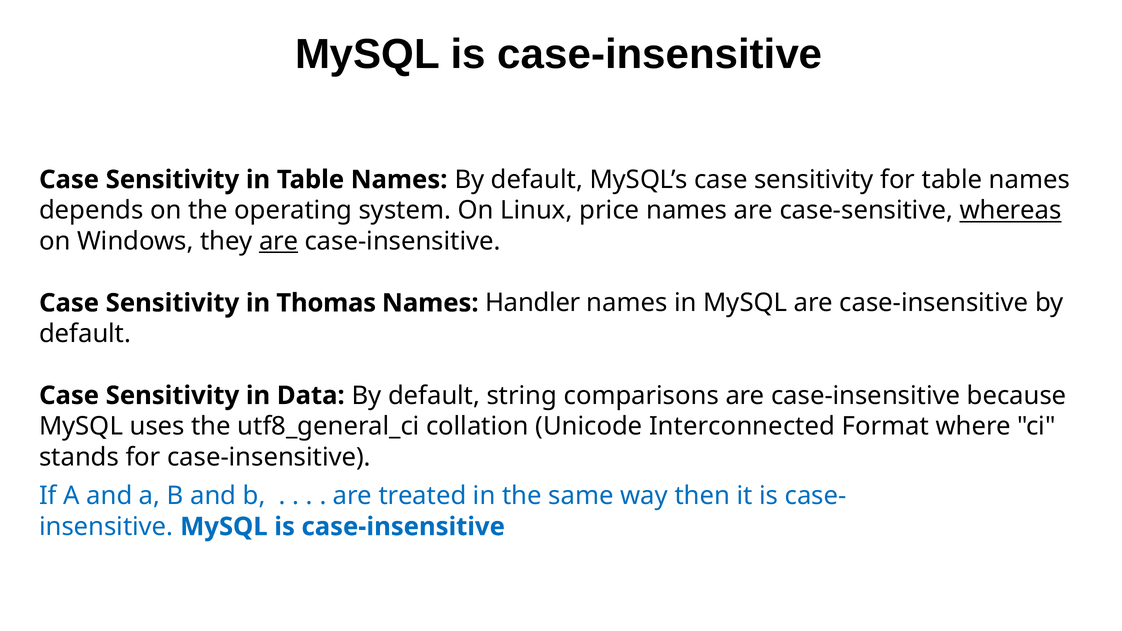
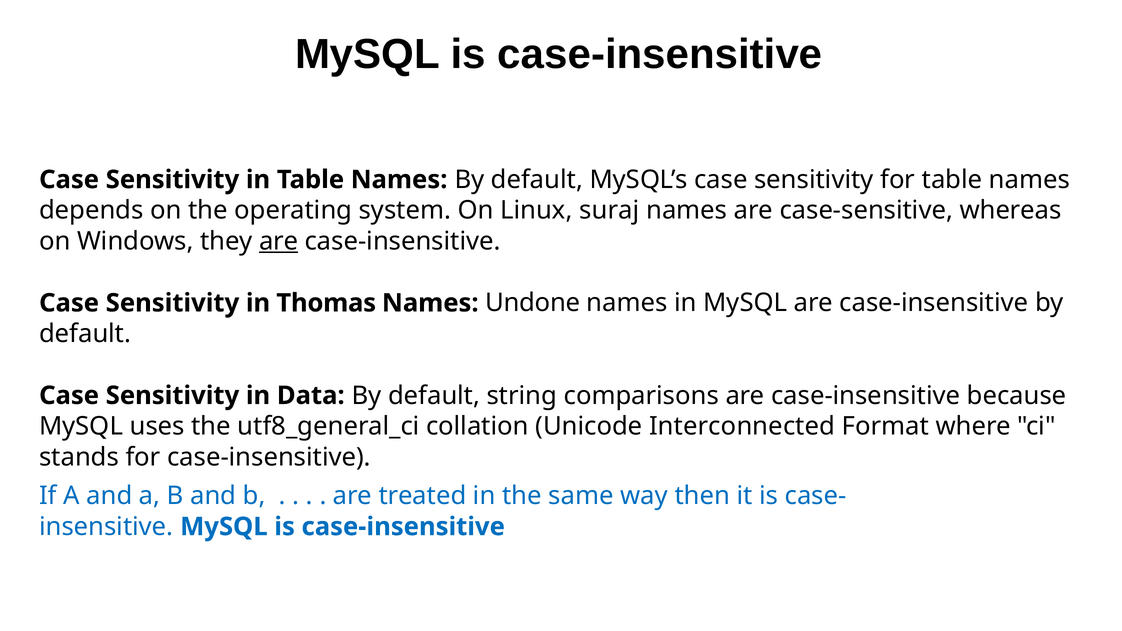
price: price -> suraj
whereas underline: present -> none
Handler: Handler -> Undone
